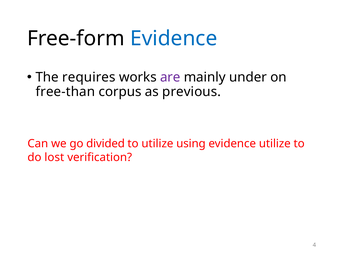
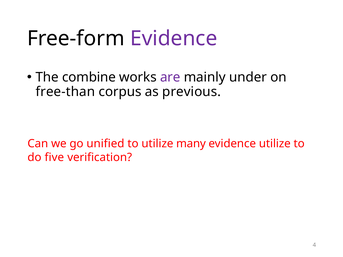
Evidence at (174, 38) colour: blue -> purple
requires: requires -> combine
divided: divided -> unified
using: using -> many
lost: lost -> five
